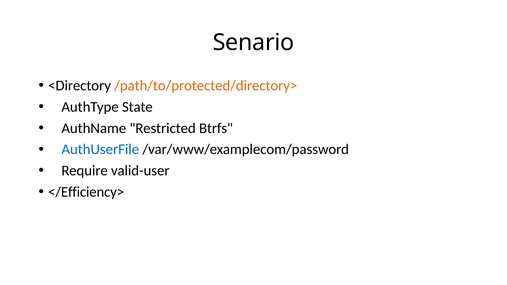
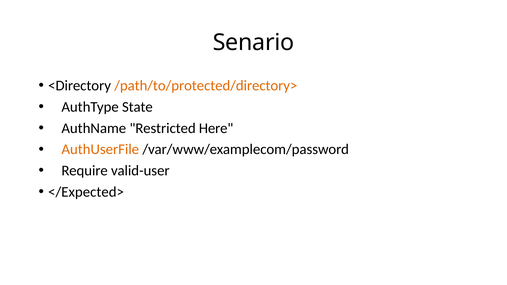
Btrfs: Btrfs -> Here
AuthUserFile colour: blue -> orange
</Efficiency>: </Efficiency> -> </Expected>
